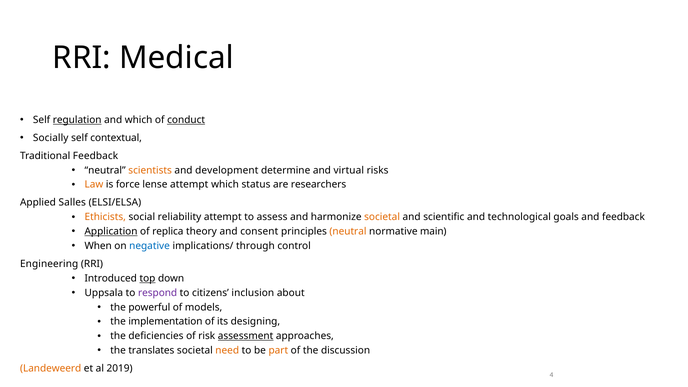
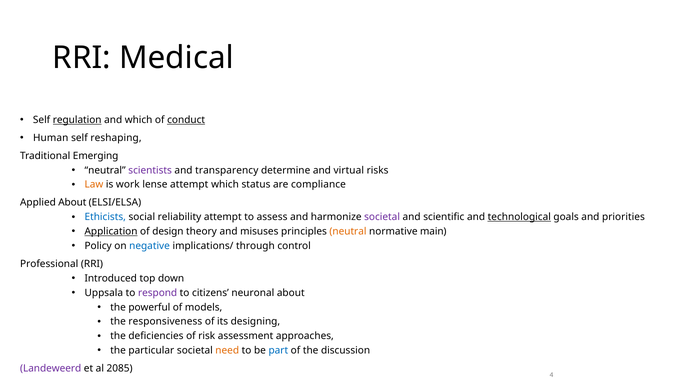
Socially: Socially -> Human
contextual: contextual -> reshaping
Traditional Feedback: Feedback -> Emerging
scientists colour: orange -> purple
development: development -> transparency
force: force -> work
researchers: researchers -> compliance
Applied Salles: Salles -> About
Ethicists colour: orange -> blue
societal at (382, 217) colour: orange -> purple
technological underline: none -> present
and feedback: feedback -> priorities
replica: replica -> design
consent: consent -> misuses
When: When -> Policy
Engineering: Engineering -> Professional
top underline: present -> none
inclusion: inclusion -> neuronal
implementation: implementation -> responsiveness
assessment underline: present -> none
translates: translates -> particular
part colour: orange -> blue
Landeweerd colour: orange -> purple
2019: 2019 -> 2085
